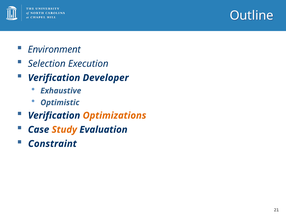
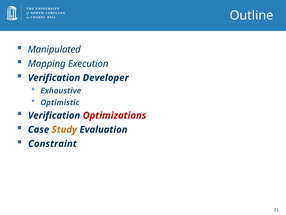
Environment: Environment -> Manipulated
Selection: Selection -> Mapping
Optimizations colour: orange -> red
